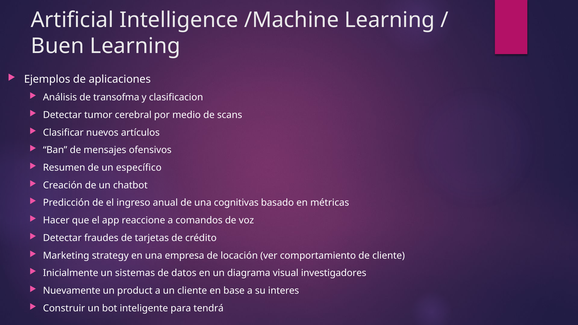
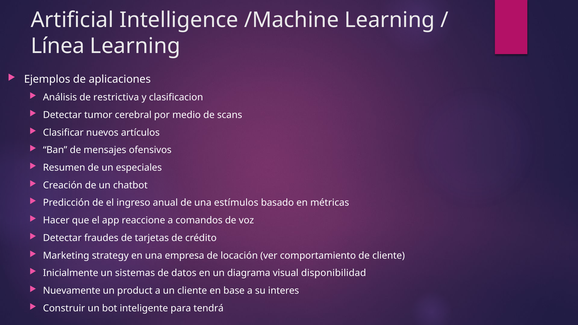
Buen: Buen -> Línea
transofma: transofma -> restrictiva
específico: específico -> especiales
cognitivas: cognitivas -> estímulos
investigadores: investigadores -> disponibilidad
